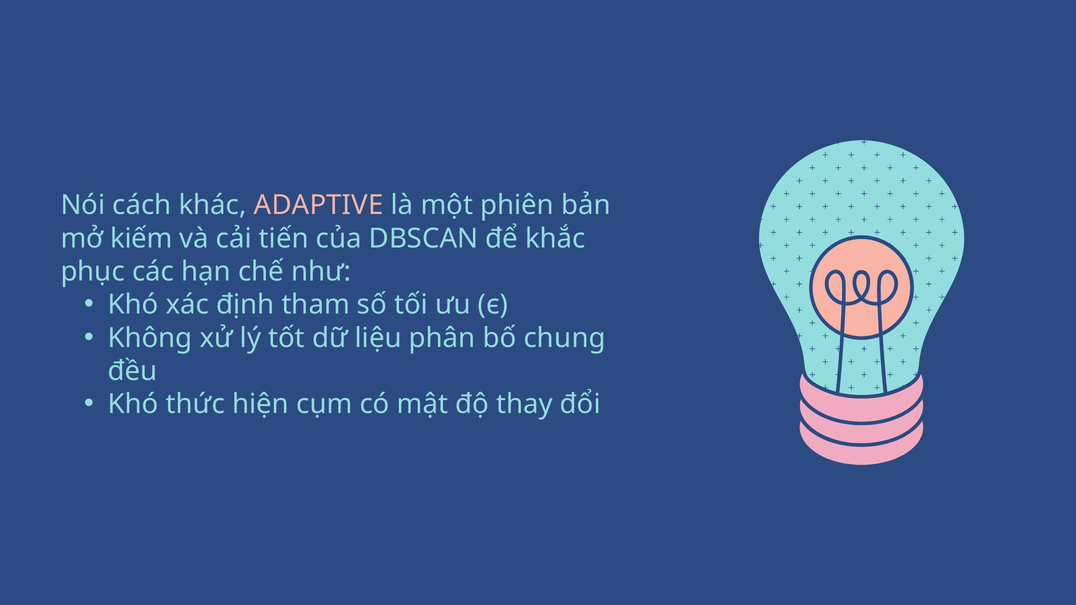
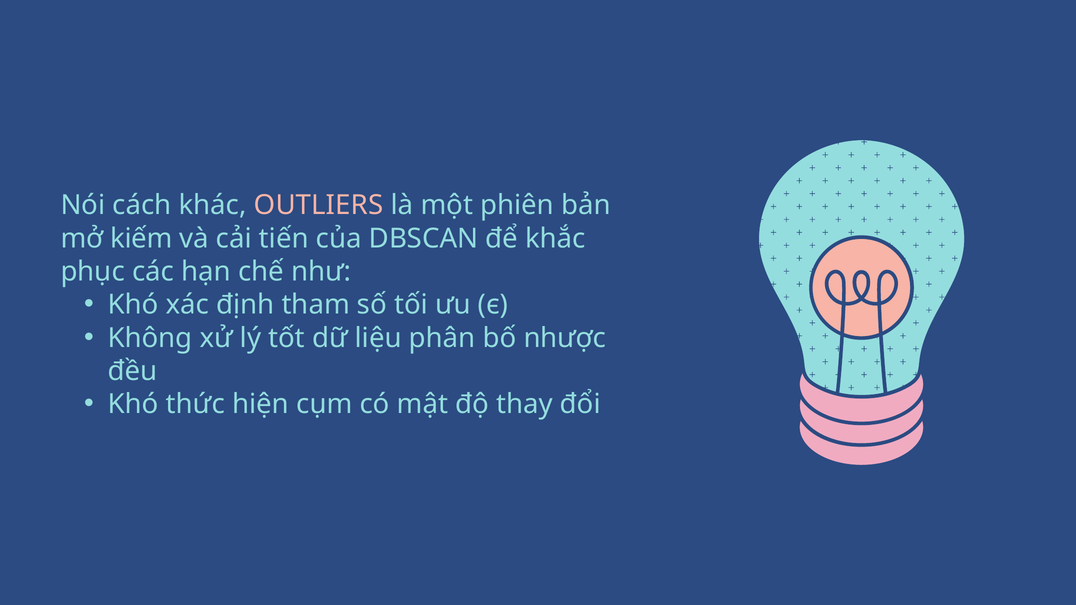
ADAPTIVE: ADAPTIVE -> OUTLIERS
chung: chung -> nhược
